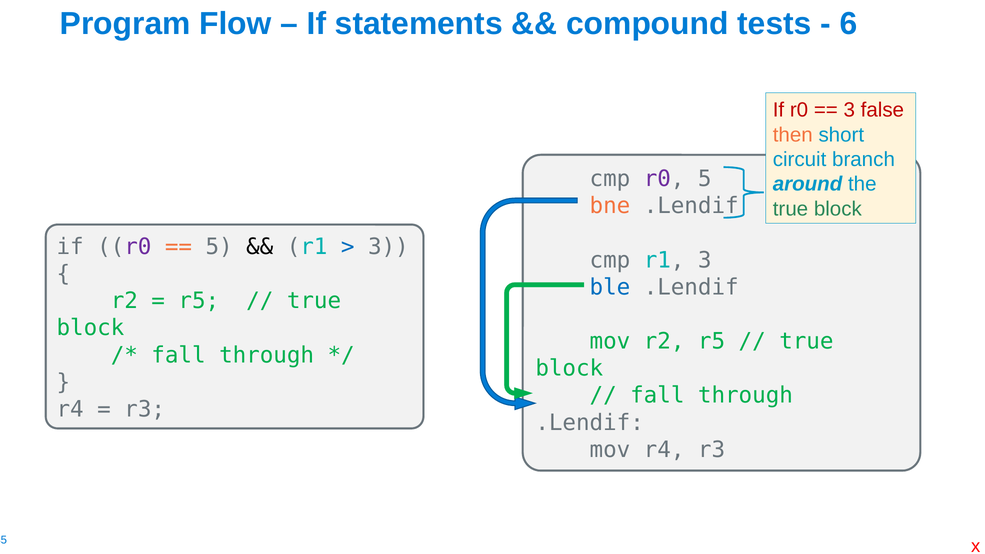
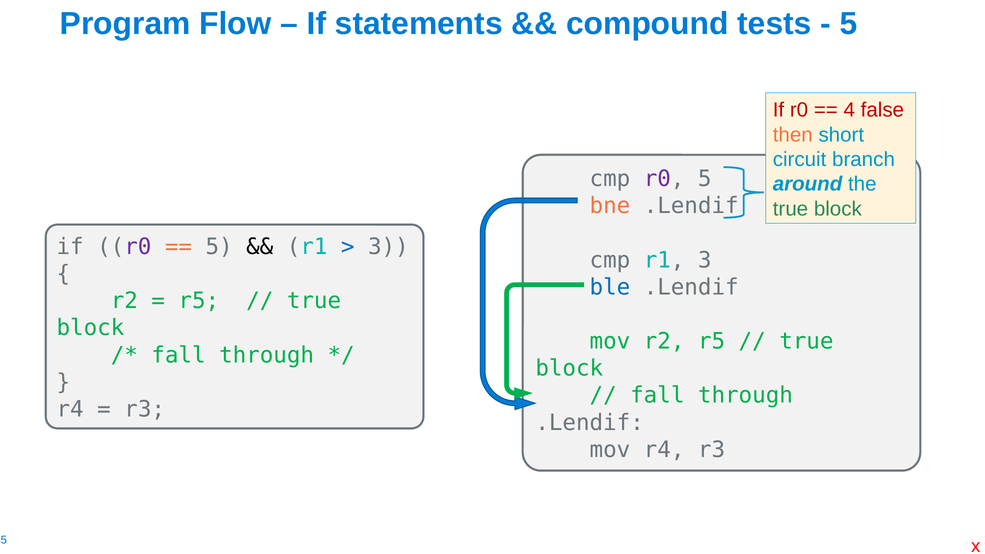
6 at (848, 24): 6 -> 5
3 at (849, 110): 3 -> 4
